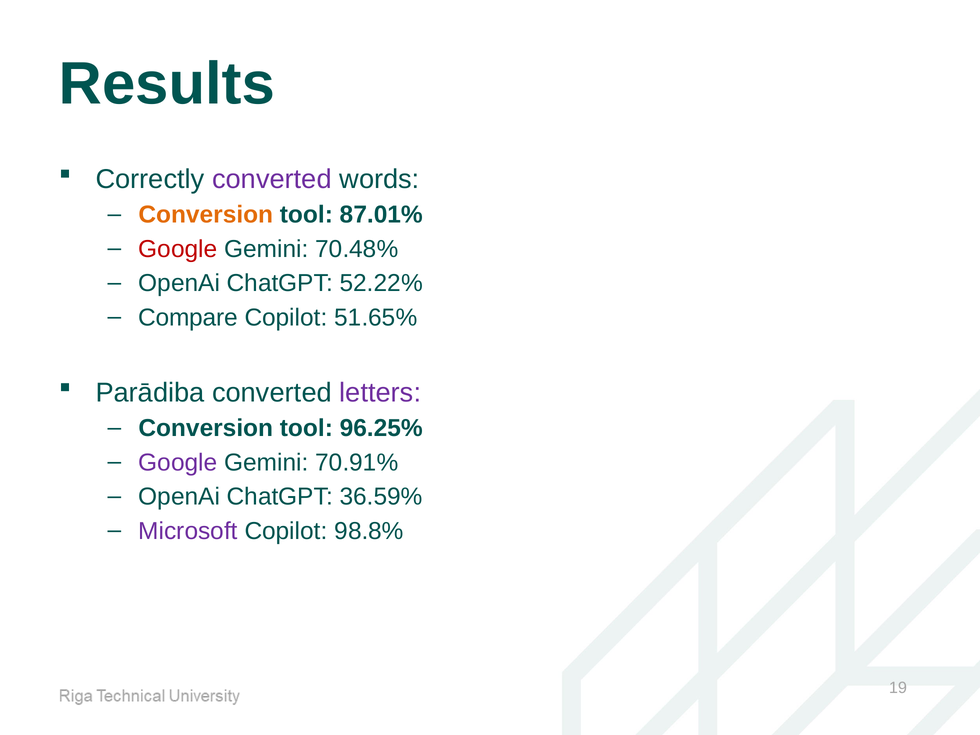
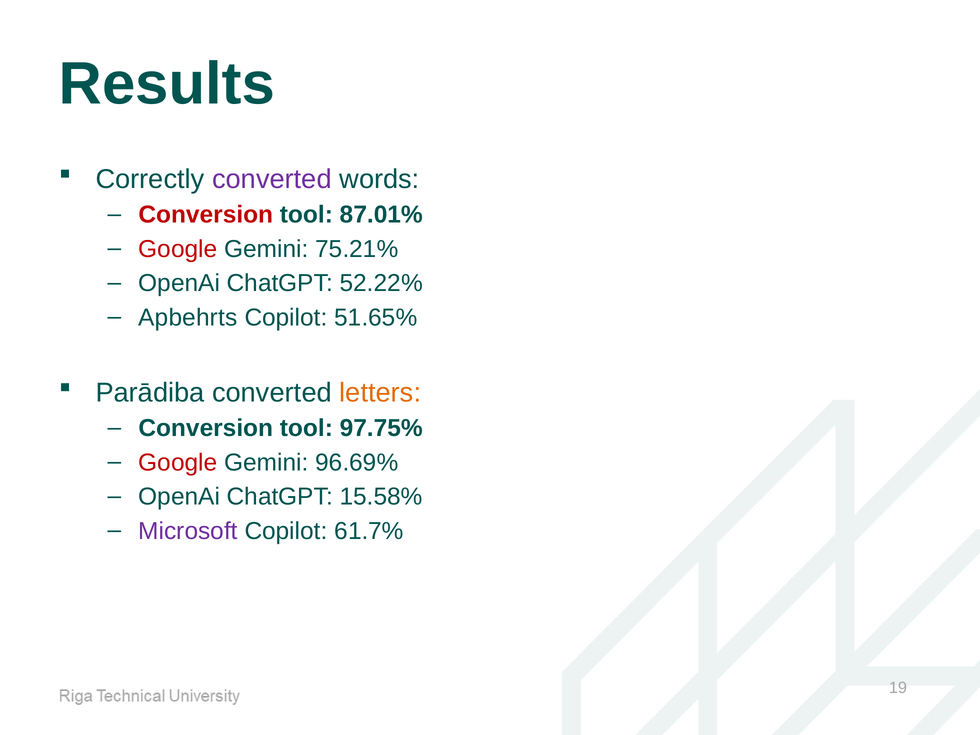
Conversion at (206, 215) colour: orange -> red
70.48%: 70.48% -> 75.21%
Compare: Compare -> Apbehrts
letters colour: purple -> orange
96.25%: 96.25% -> 97.75%
Google at (178, 463) colour: purple -> red
70.91%: 70.91% -> 96.69%
36.59%: 36.59% -> 15.58%
98.8%: 98.8% -> 61.7%
